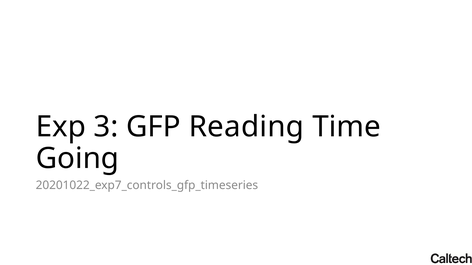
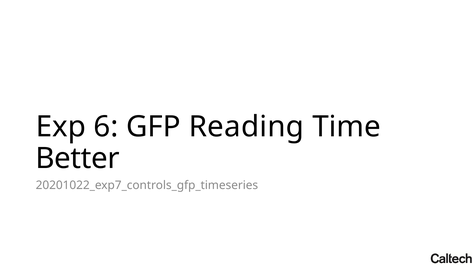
3: 3 -> 6
Going: Going -> Better
